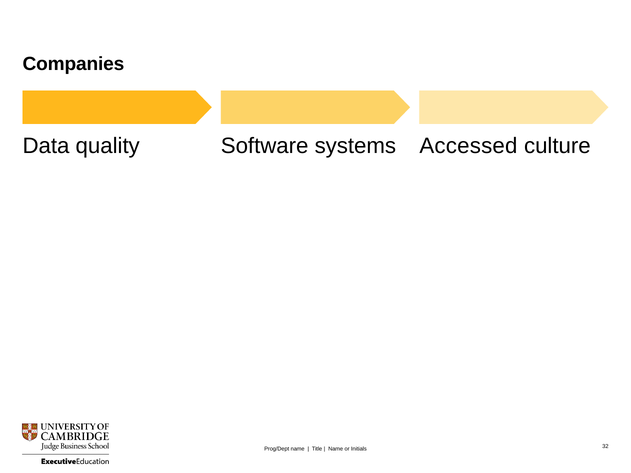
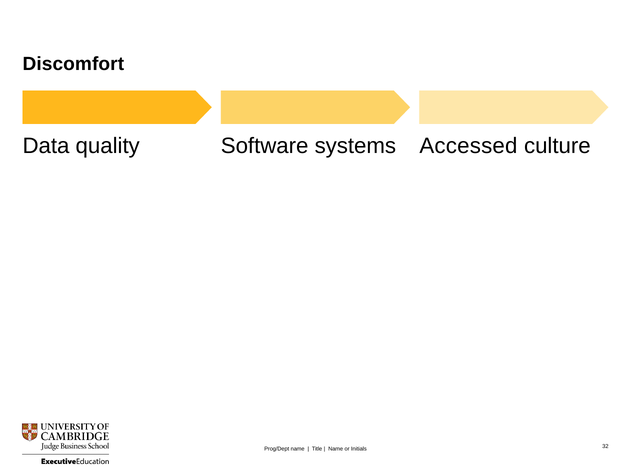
Companies: Companies -> Discomfort
